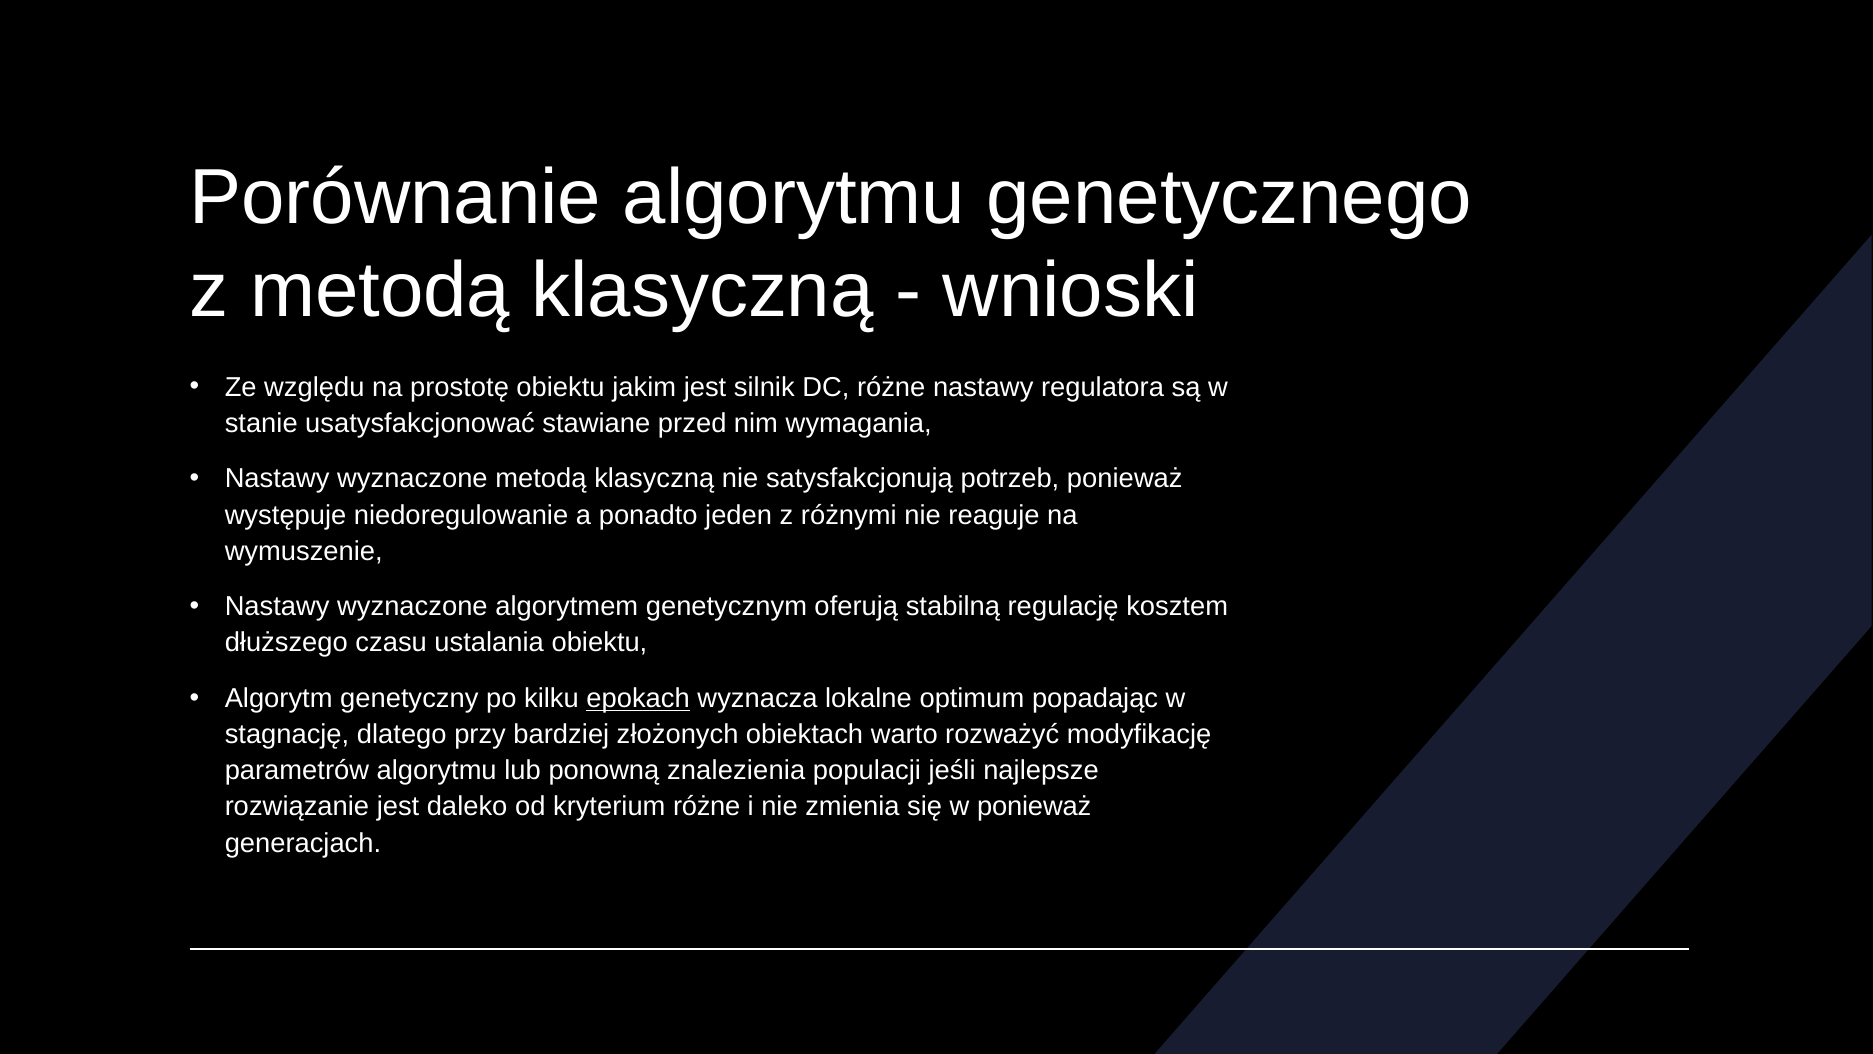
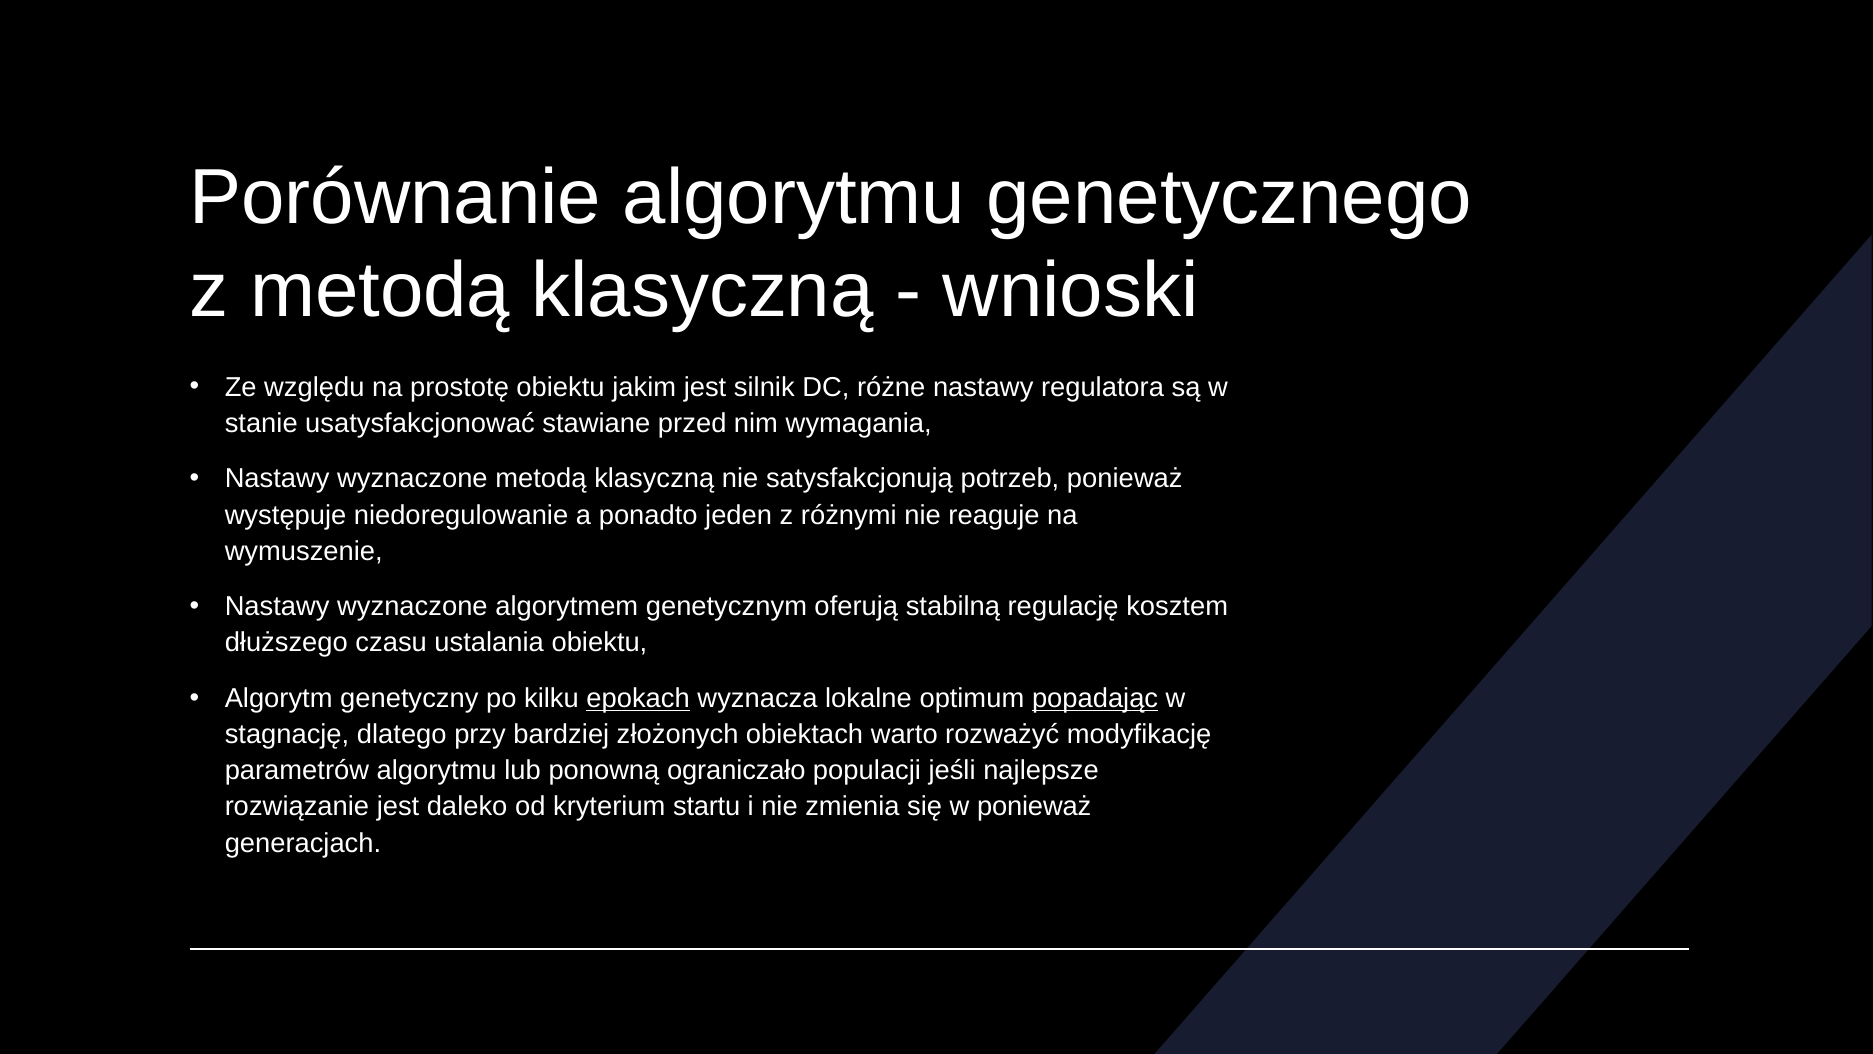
popadając underline: none -> present
znalezienia: znalezienia -> ograniczało
kryterium różne: różne -> startu
